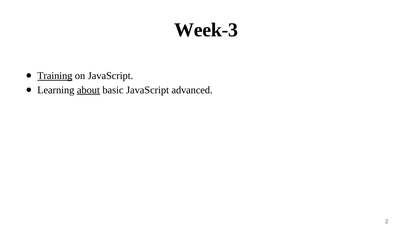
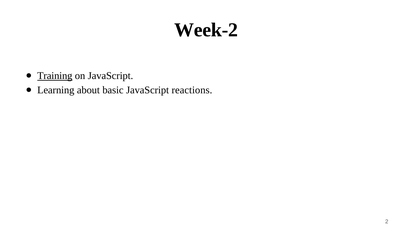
Week-3: Week-3 -> Week-2
about underline: present -> none
advanced: advanced -> reactions
